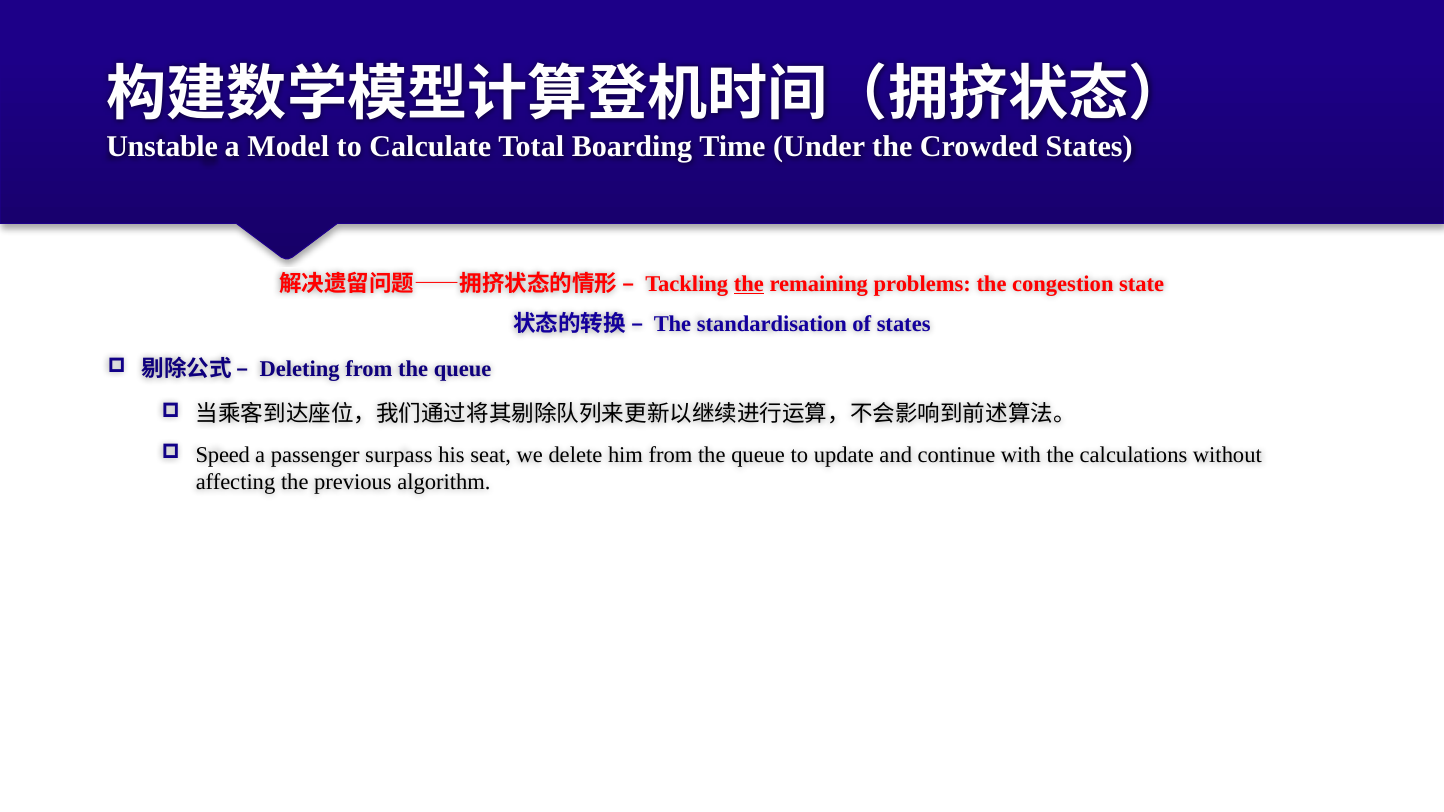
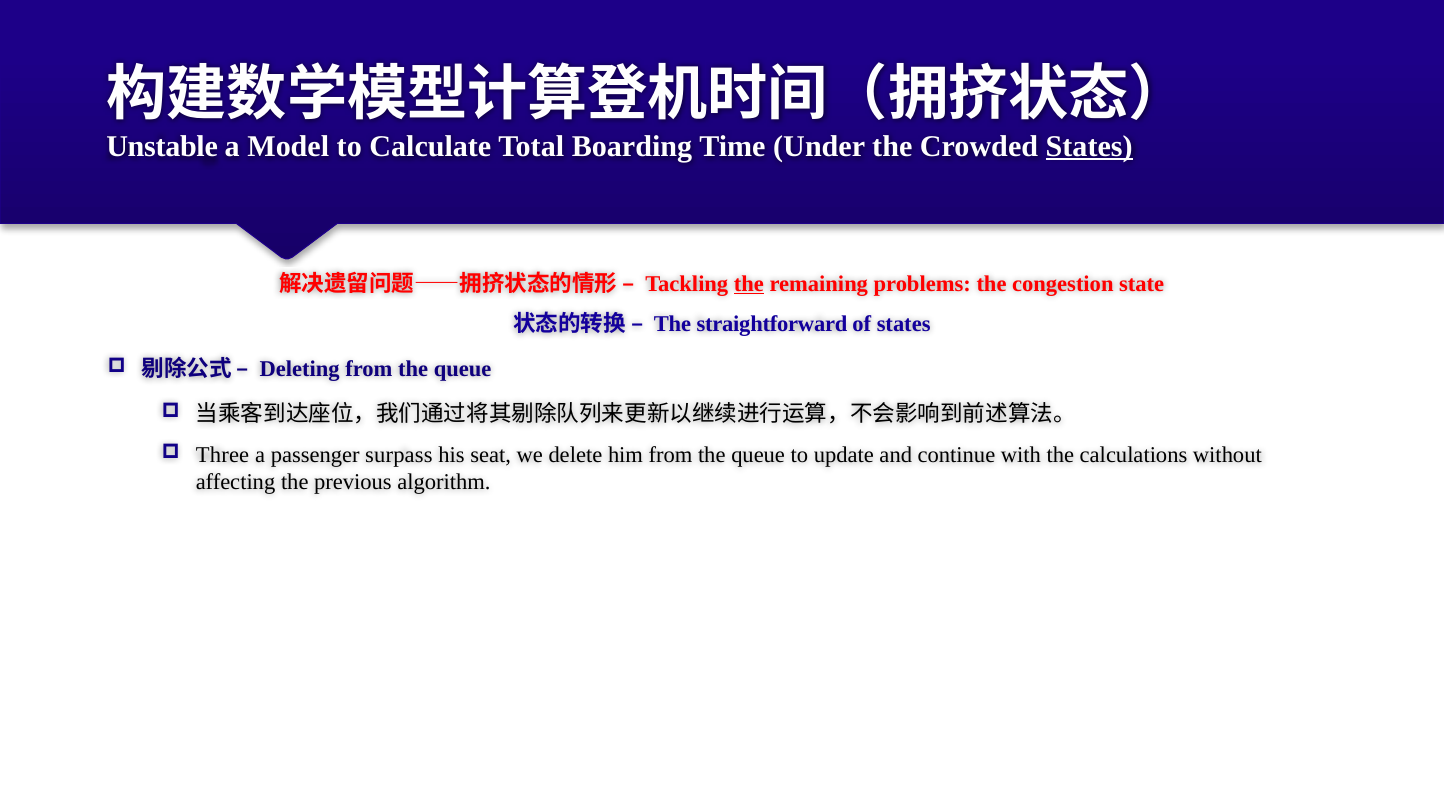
States at (1089, 147) underline: none -> present
standardisation: standardisation -> straightforward
Speed: Speed -> Three
